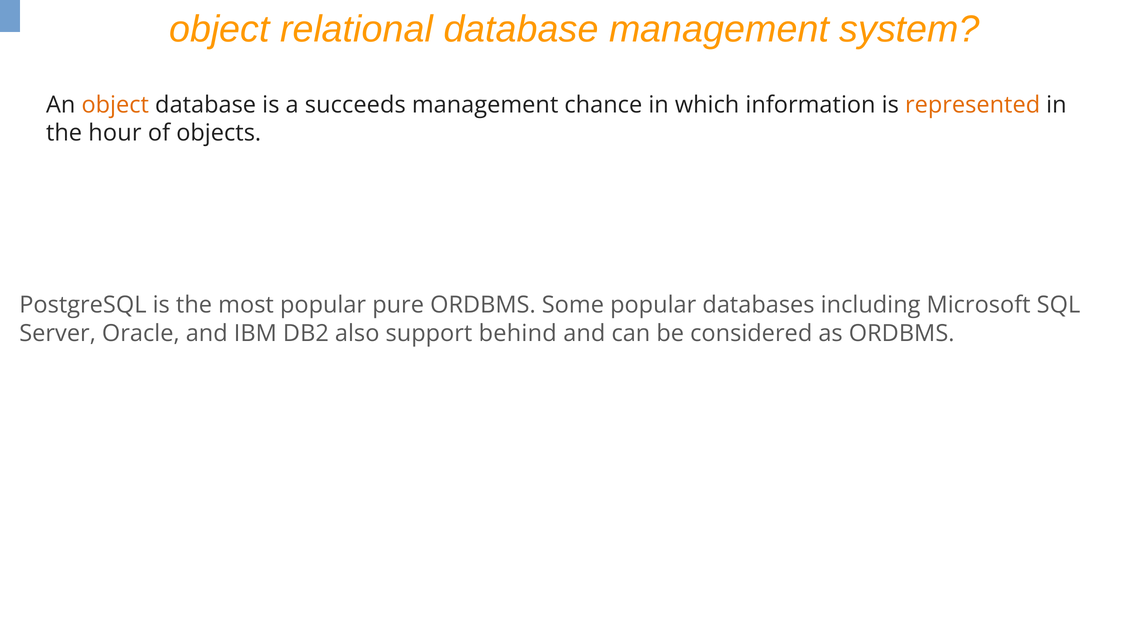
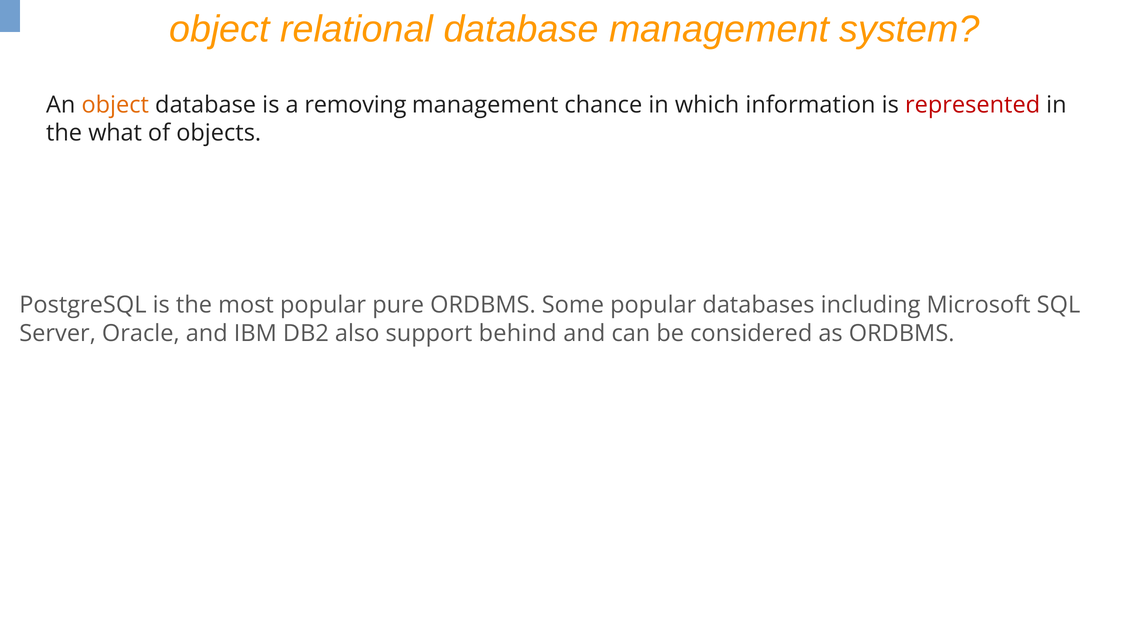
succeeds: succeeds -> removing
represented colour: orange -> red
hour: hour -> what
